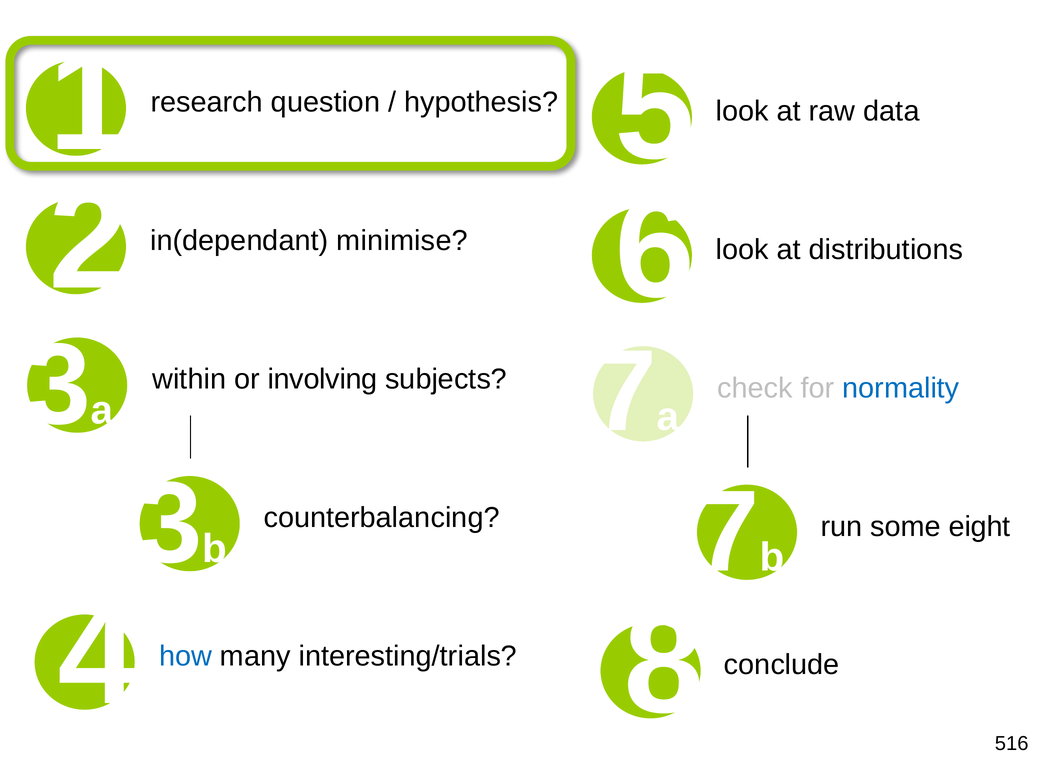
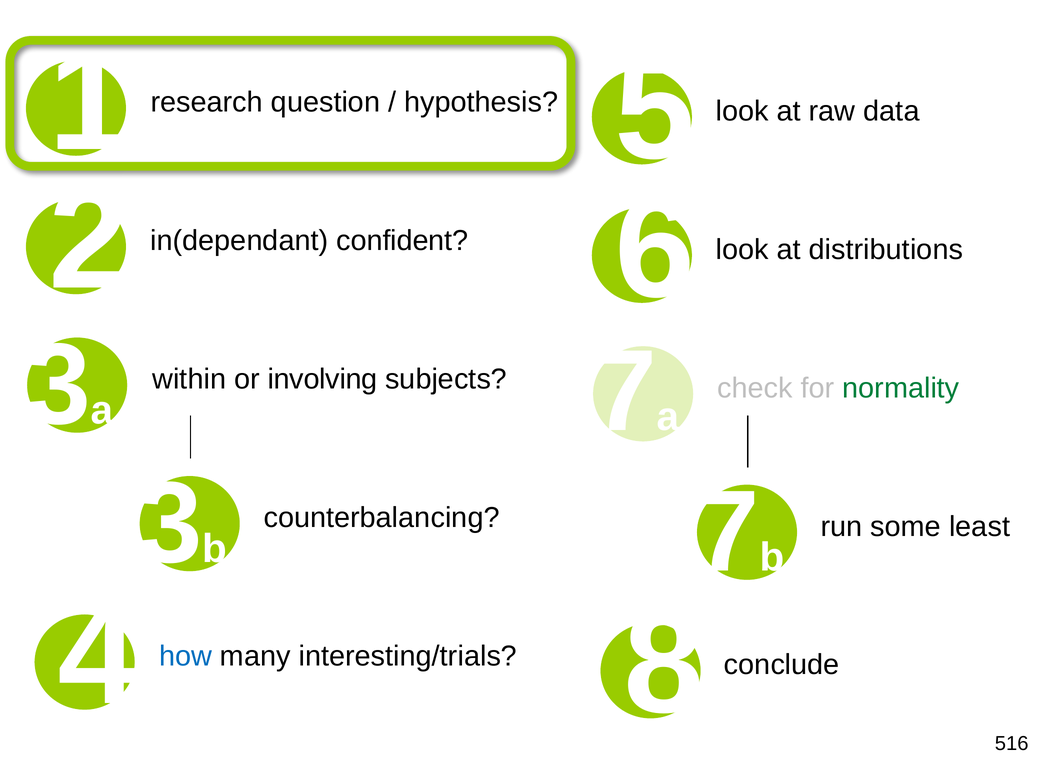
minimise: minimise -> confident
normality colour: blue -> green
eight: eight -> least
